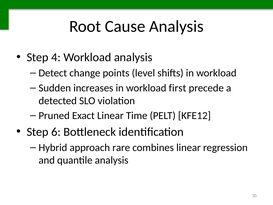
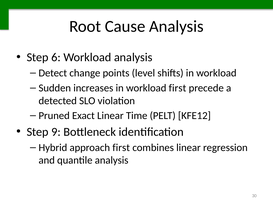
4: 4 -> 6
6: 6 -> 9
approach rare: rare -> first
